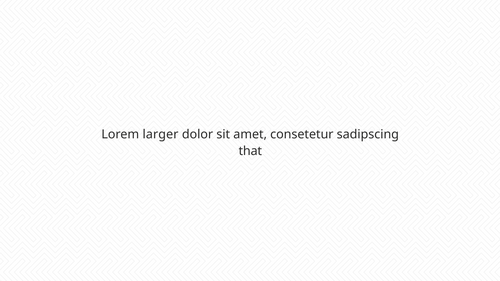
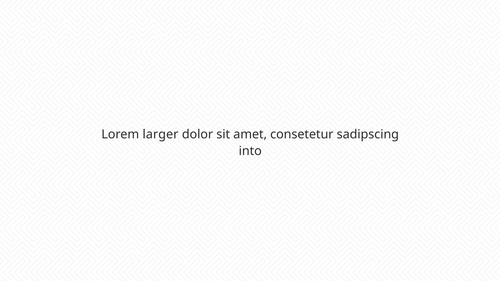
that: that -> into
